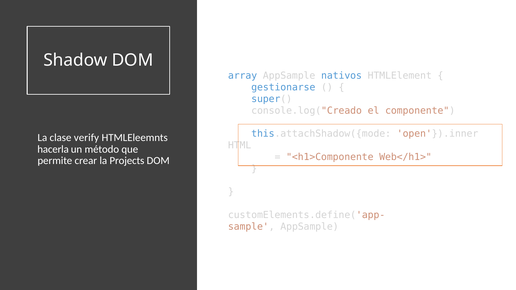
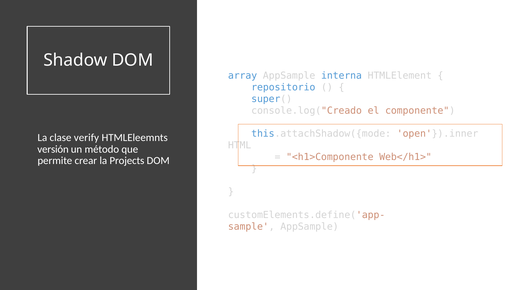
nativos: nativos -> interna
gestionarse: gestionarse -> repositorio
hacerla: hacerla -> versión
